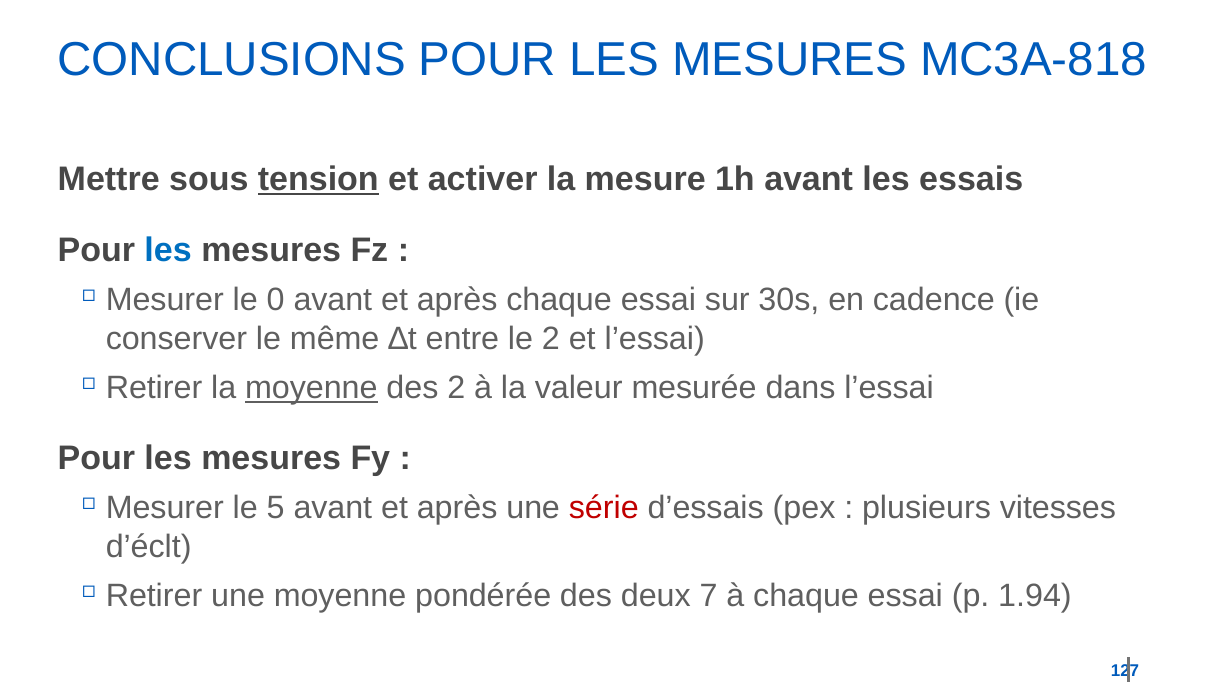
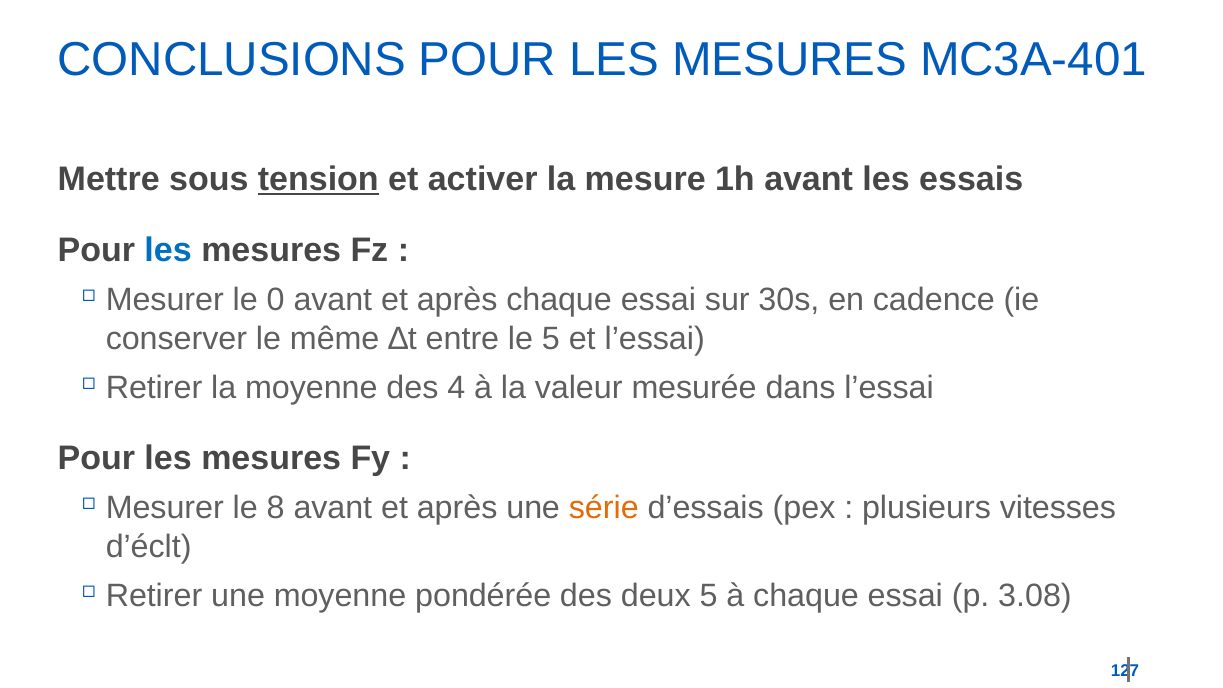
MC3A-818: MC3A-818 -> MC3A-401
le 2: 2 -> 5
moyenne at (311, 388) underline: present -> none
des 2: 2 -> 4
5: 5 -> 8
série colour: red -> orange
deux 7: 7 -> 5
1.94: 1.94 -> 3.08
